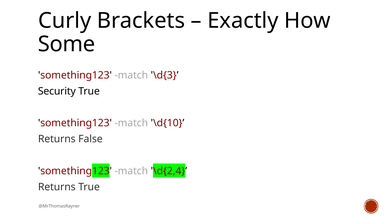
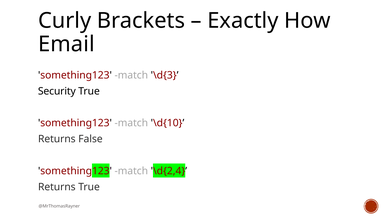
Some: Some -> Email
